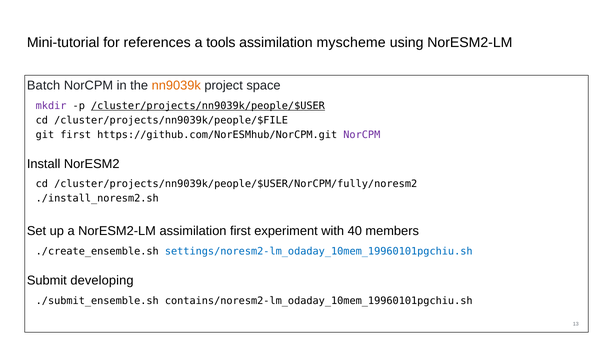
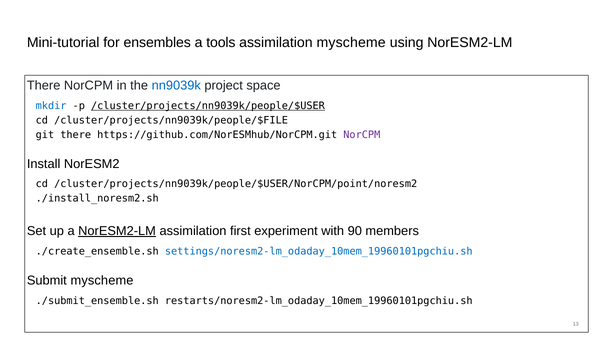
references: references -> ensembles
Batch at (44, 86): Batch -> There
nn9039k colour: orange -> blue
mkdir colour: purple -> blue
git first: first -> there
/cluster/projects/nn9039k/people/$USER/NorCPM/fully/noresm2: /cluster/projects/nn9039k/people/$USER/NorCPM/fully/noresm2 -> /cluster/projects/nn9039k/people/$USER/NorCPM/point/noresm2
NorESM2-LM at (117, 231) underline: none -> present
40: 40 -> 90
Submit developing: developing -> myscheme
contains/noresm2-lm_odaday_10mem_19960101pgchiu.sh: contains/noresm2-lm_odaday_10mem_19960101pgchiu.sh -> restarts/noresm2-lm_odaday_10mem_19960101pgchiu.sh
